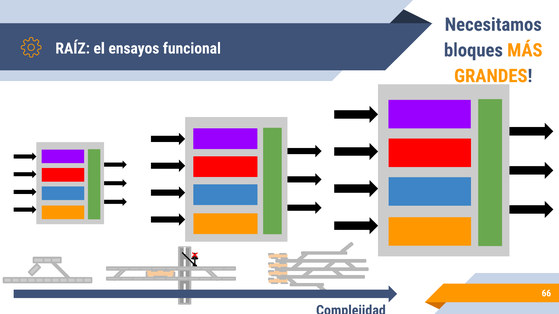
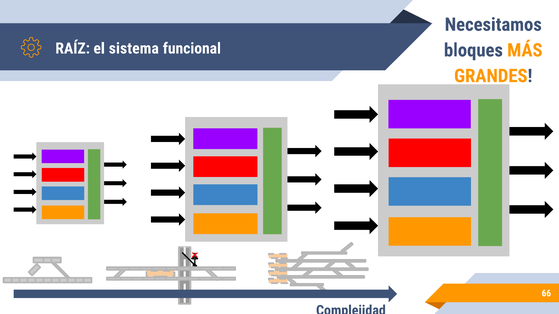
ensayos: ensayos -> sistema
